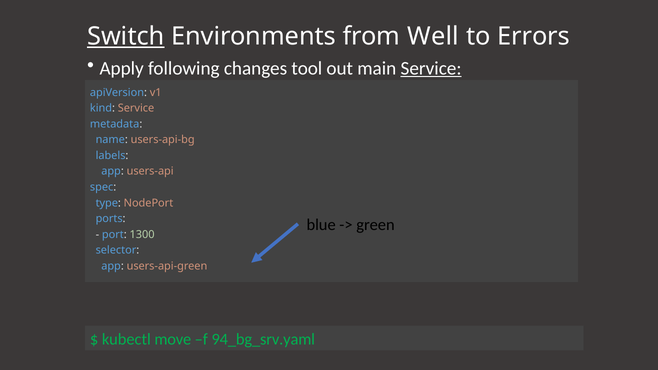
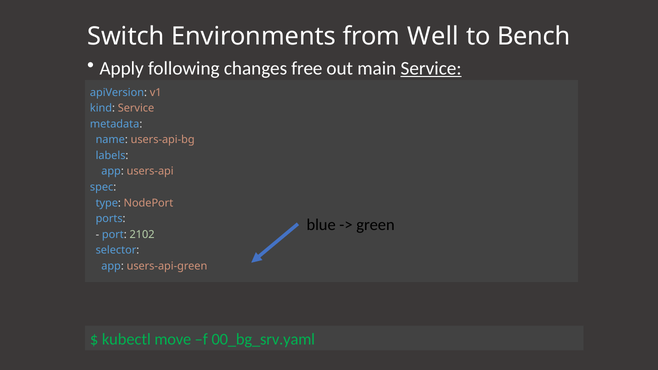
Switch underline: present -> none
Errors: Errors -> Bench
tool: tool -> free
1300: 1300 -> 2102
94_bg_srv.yaml: 94_bg_srv.yaml -> 00_bg_srv.yaml
